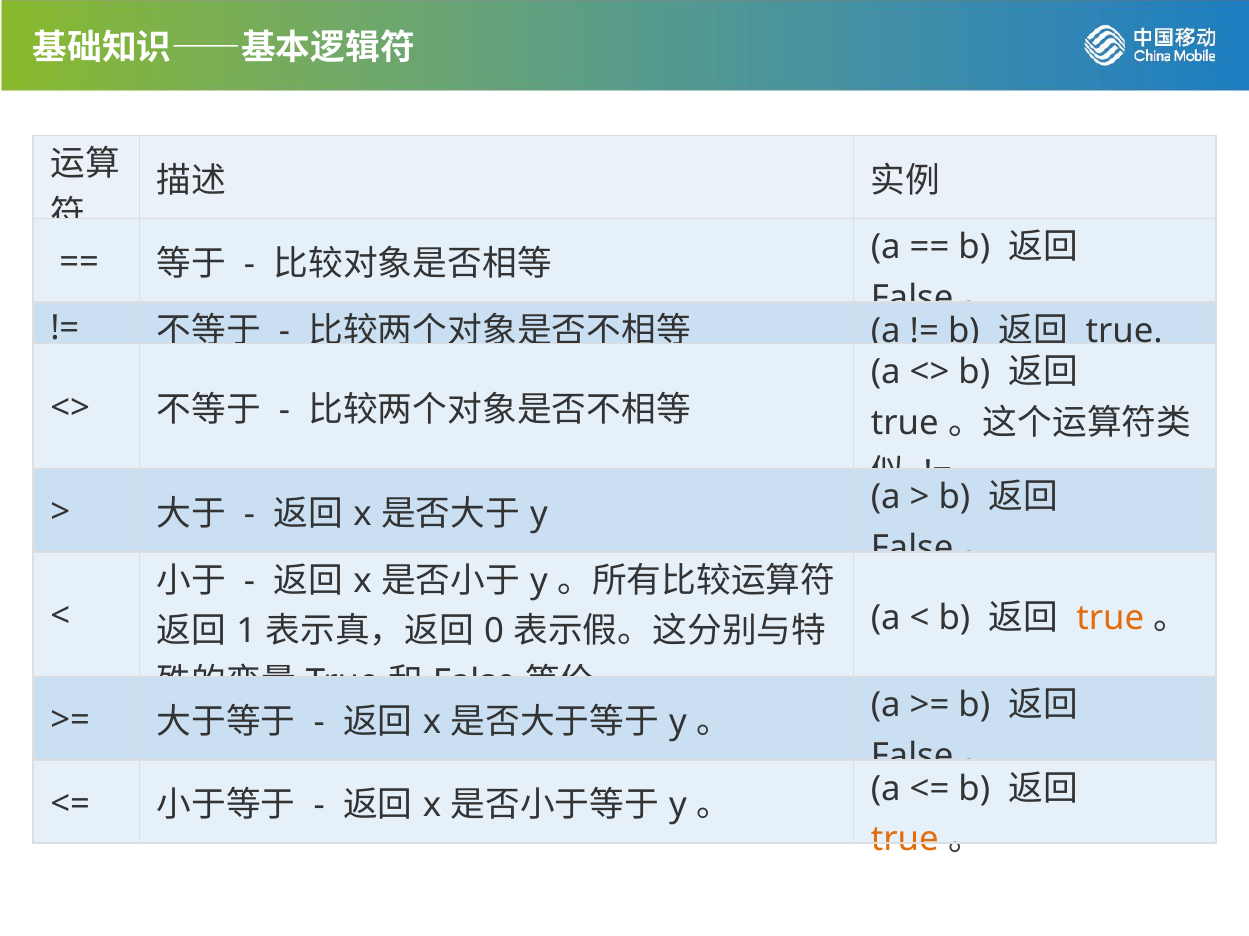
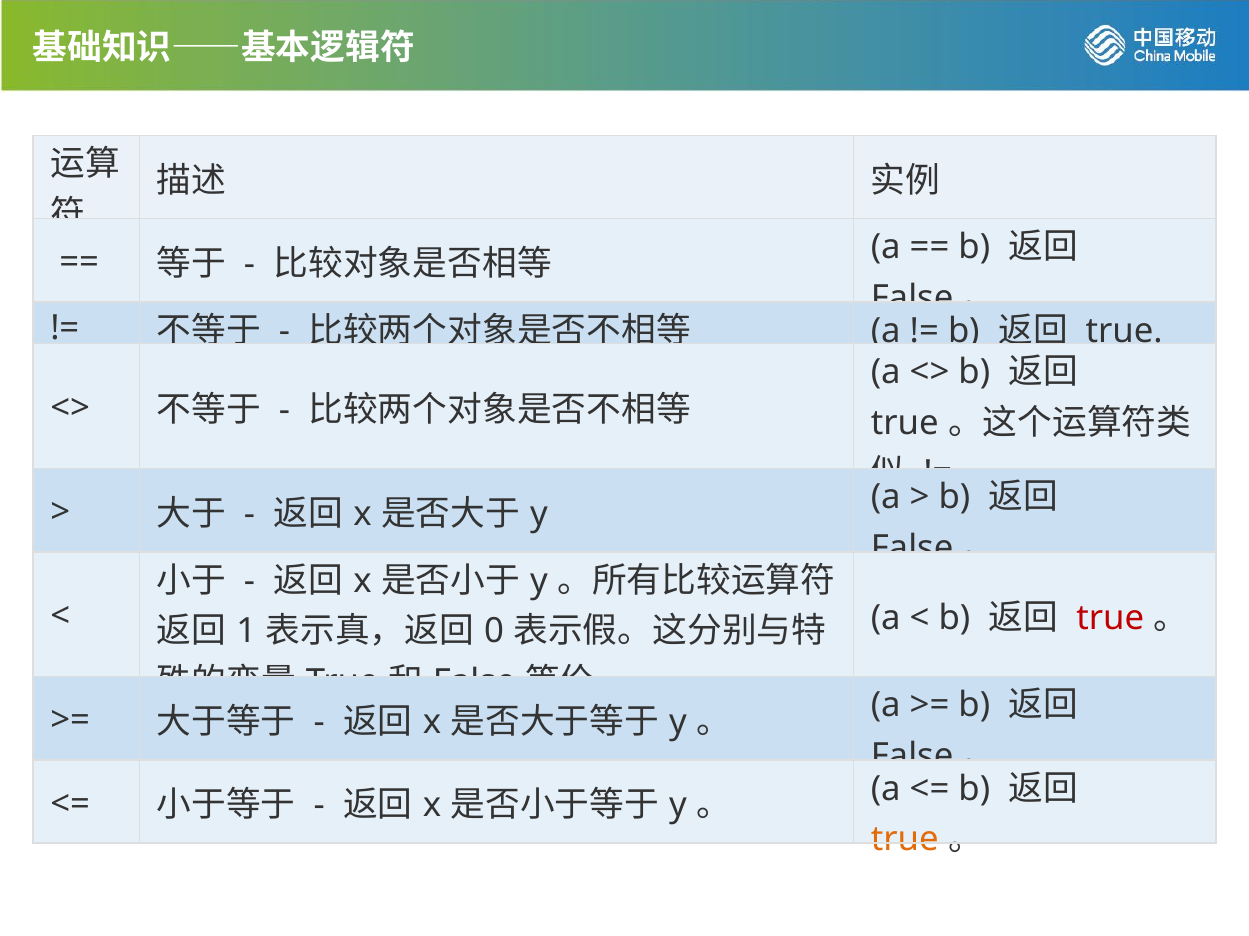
true at (1110, 618) colour: orange -> red
